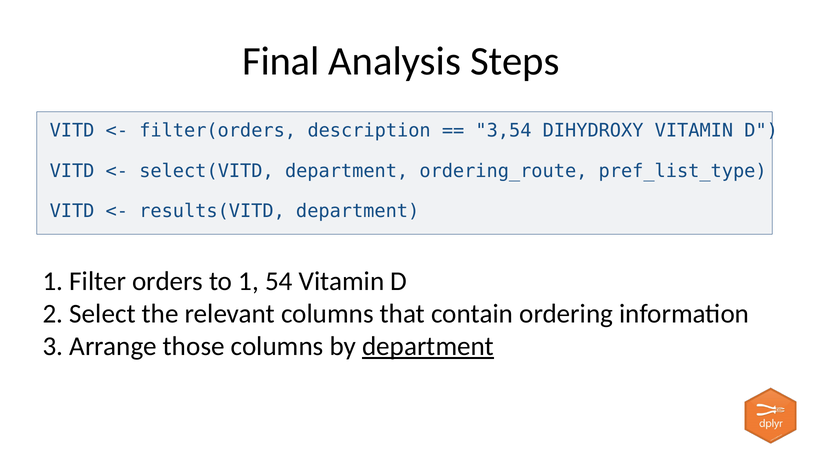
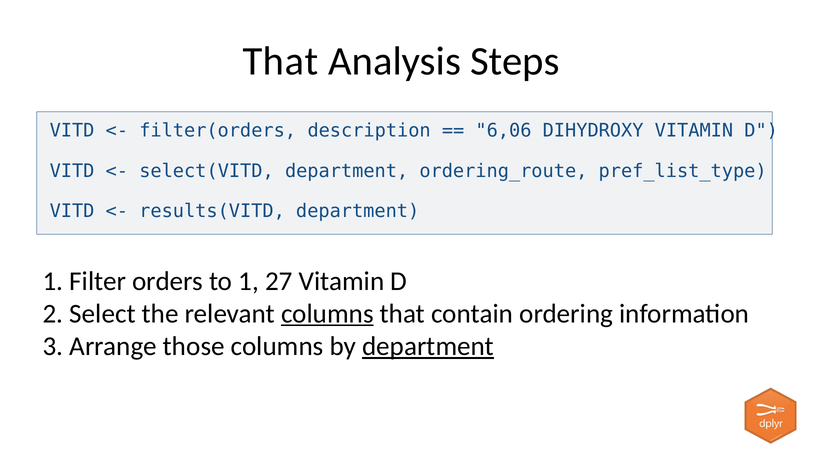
Final at (281, 61): Final -> That
3,54: 3,54 -> 6,06
54: 54 -> 27
columns at (327, 314) underline: none -> present
